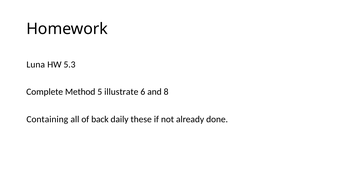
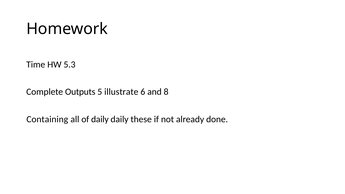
Luna: Luna -> Time
Method: Method -> Outputs
of back: back -> daily
